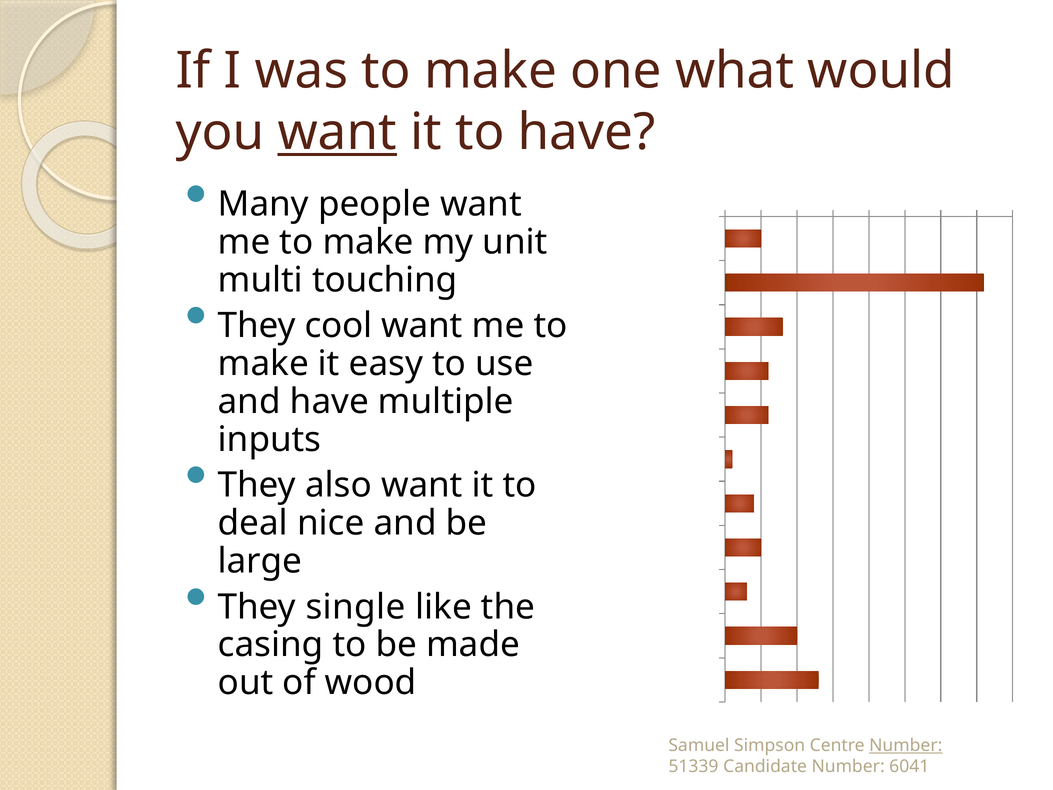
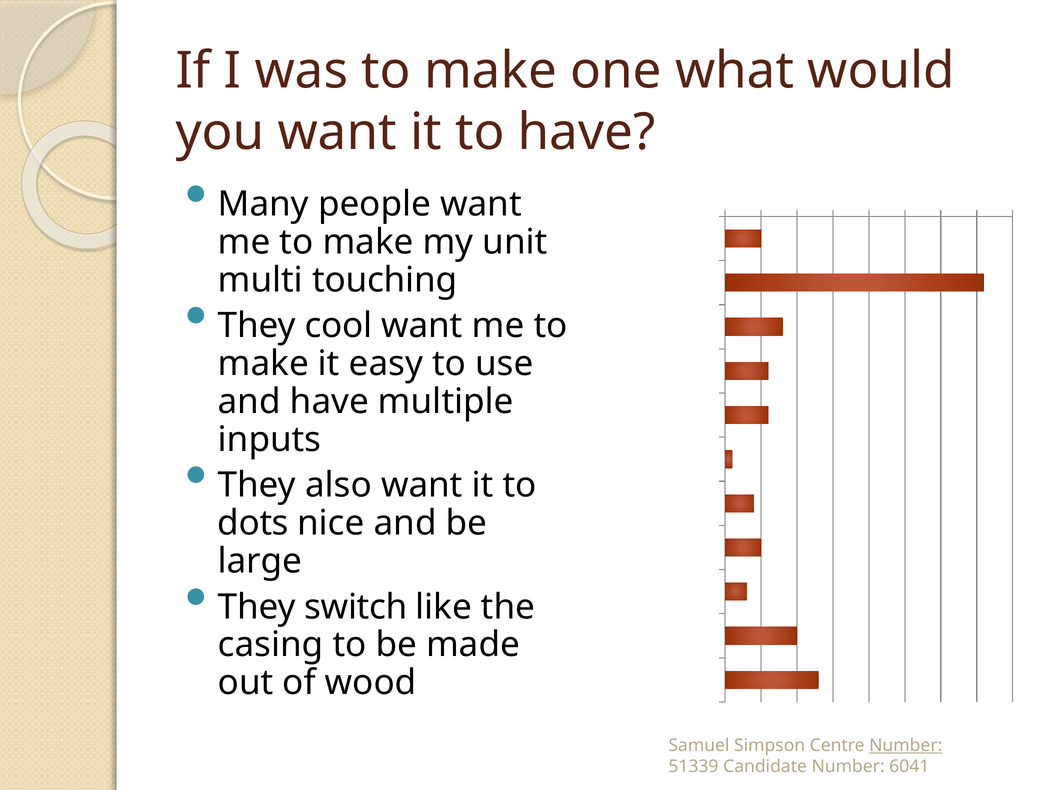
want at (337, 132) underline: present -> none
deal: deal -> dots
single: single -> switch
